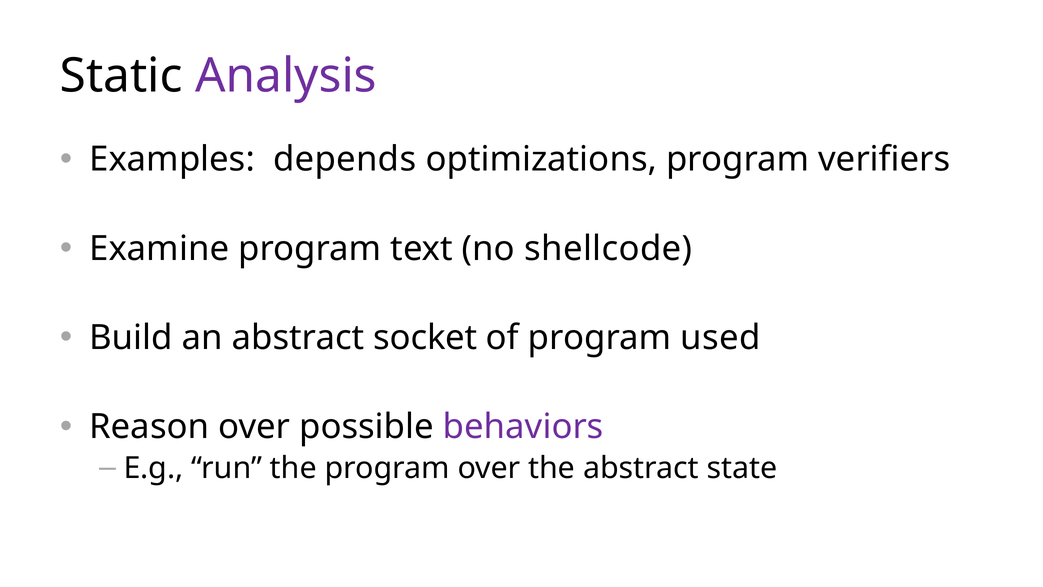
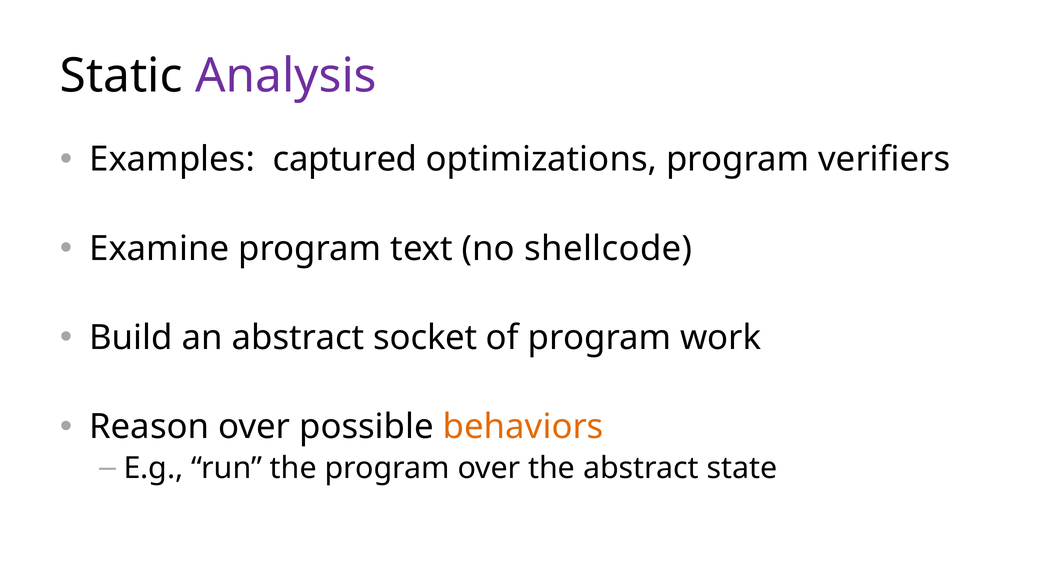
depends: depends -> captured
used: used -> work
behaviors colour: purple -> orange
